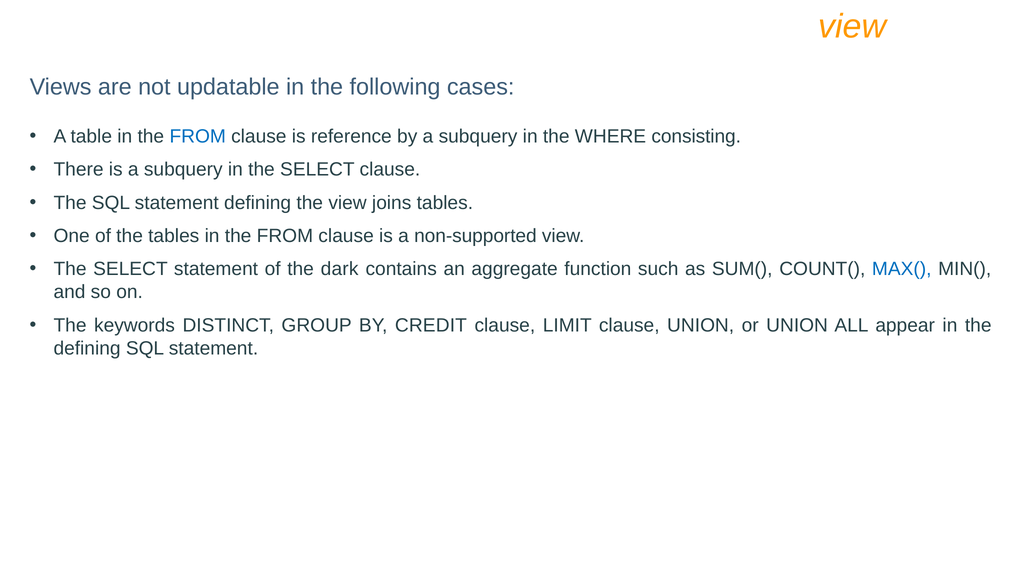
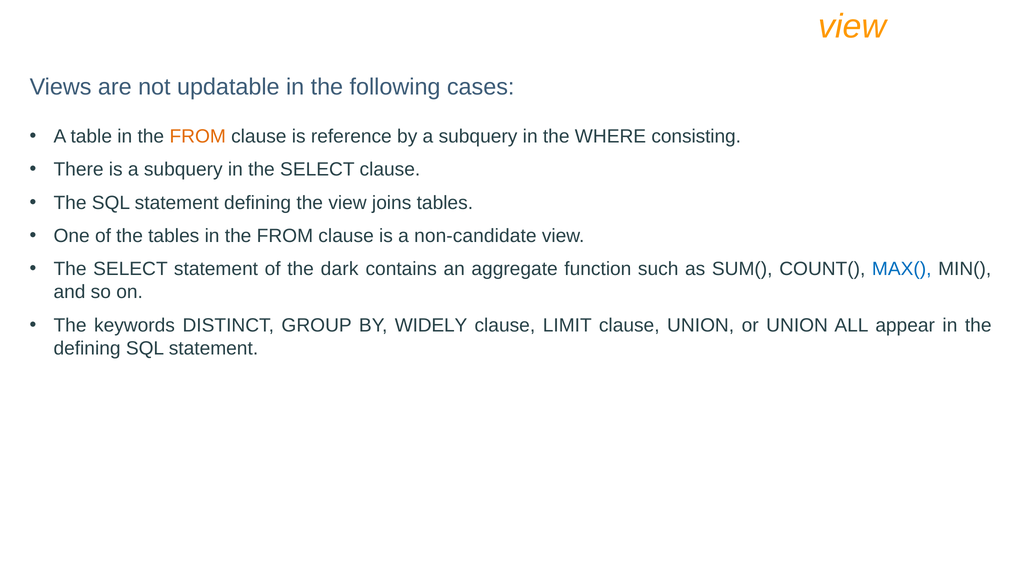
FROM at (198, 136) colour: blue -> orange
non-supported: non-supported -> non-candidate
CREDIT: CREDIT -> WIDELY
